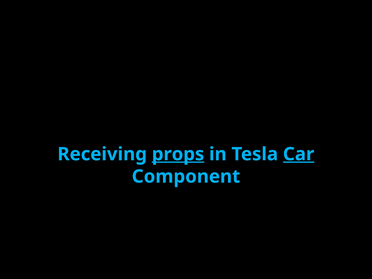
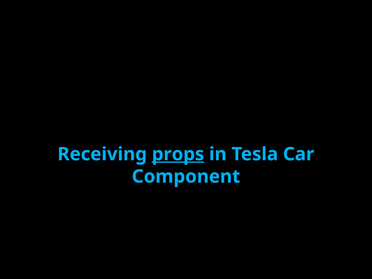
Car underline: present -> none
